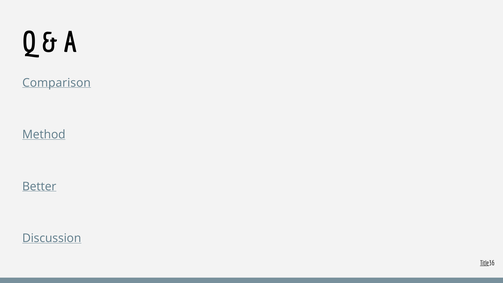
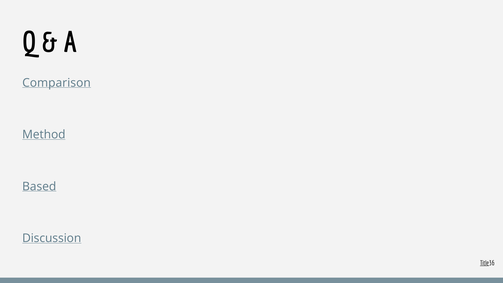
Better: Better -> Based
